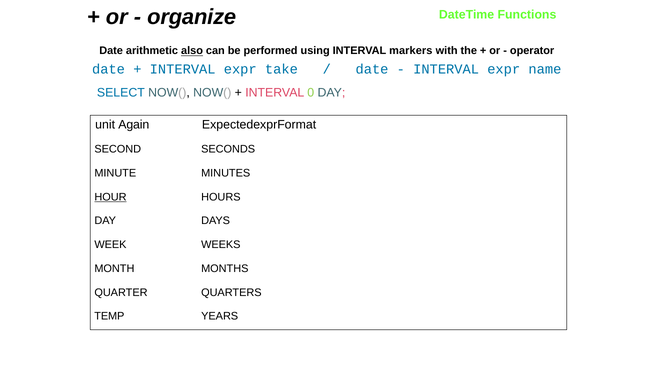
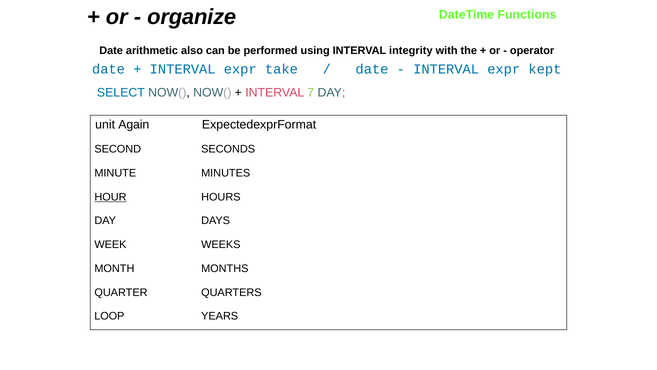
also underline: present -> none
markers: markers -> integrity
name: name -> kept
0: 0 -> 7
TEMP: TEMP -> LOOP
